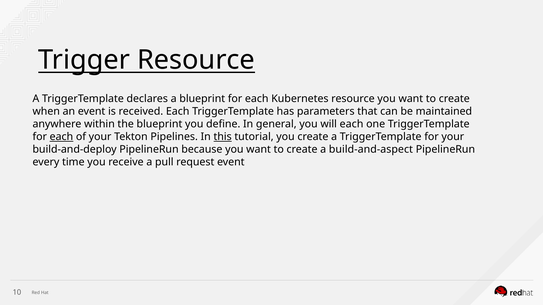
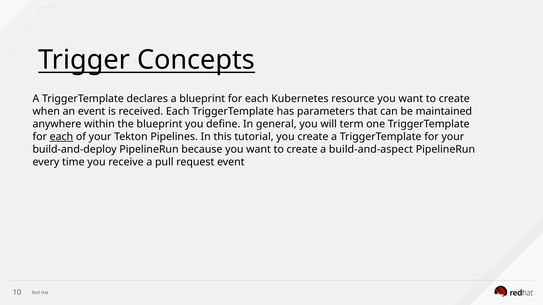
Trigger Resource: Resource -> Concepts
will each: each -> term
this underline: present -> none
